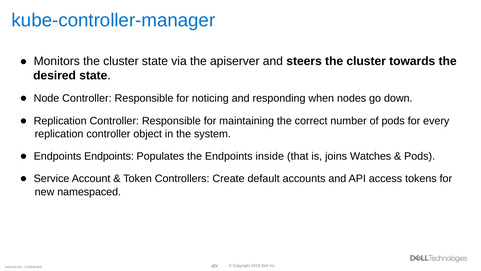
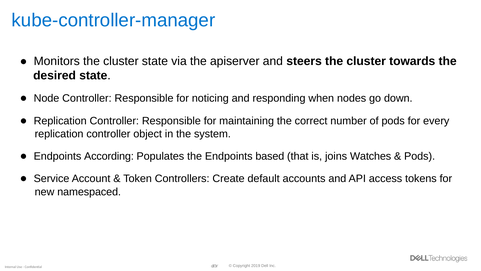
Endpoints Endpoints: Endpoints -> According
inside: inside -> based
